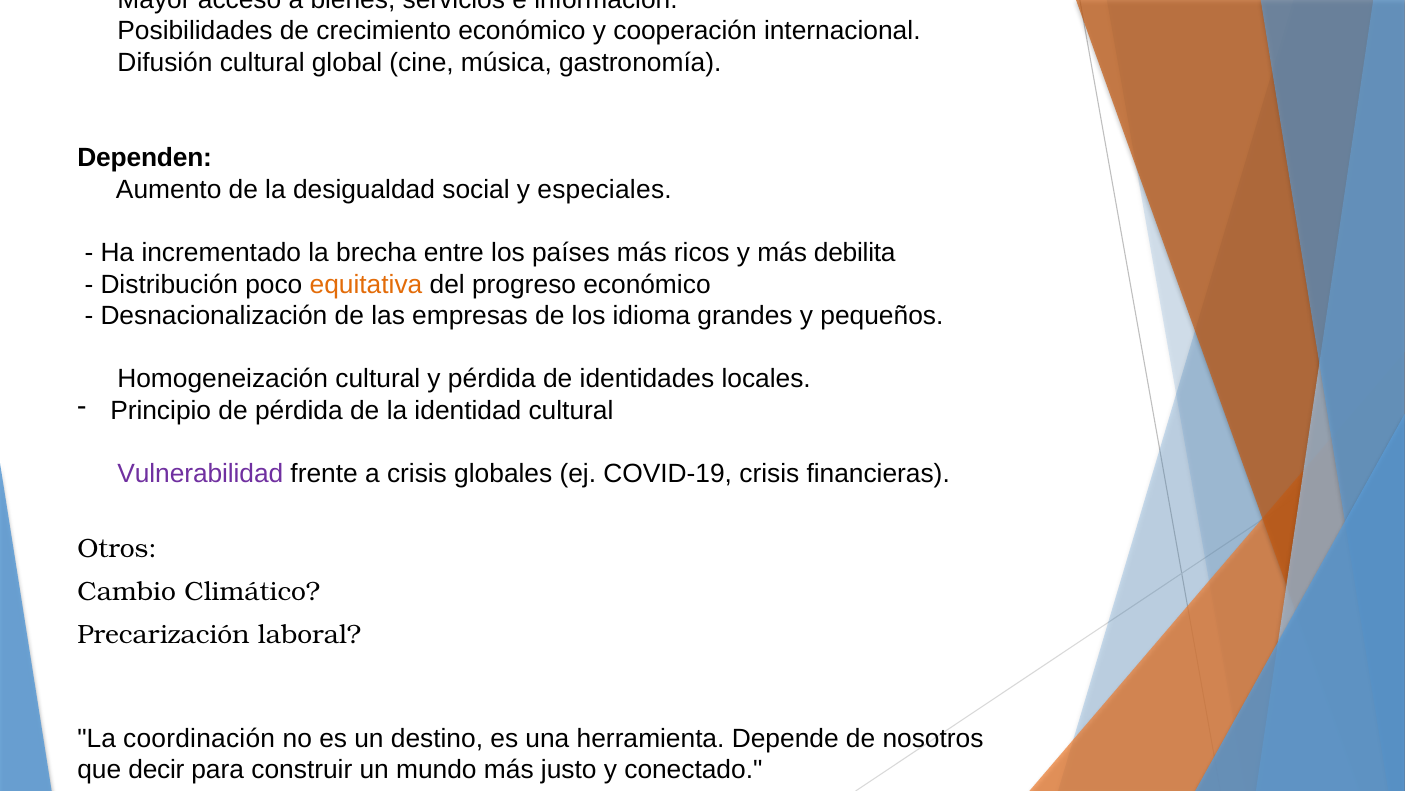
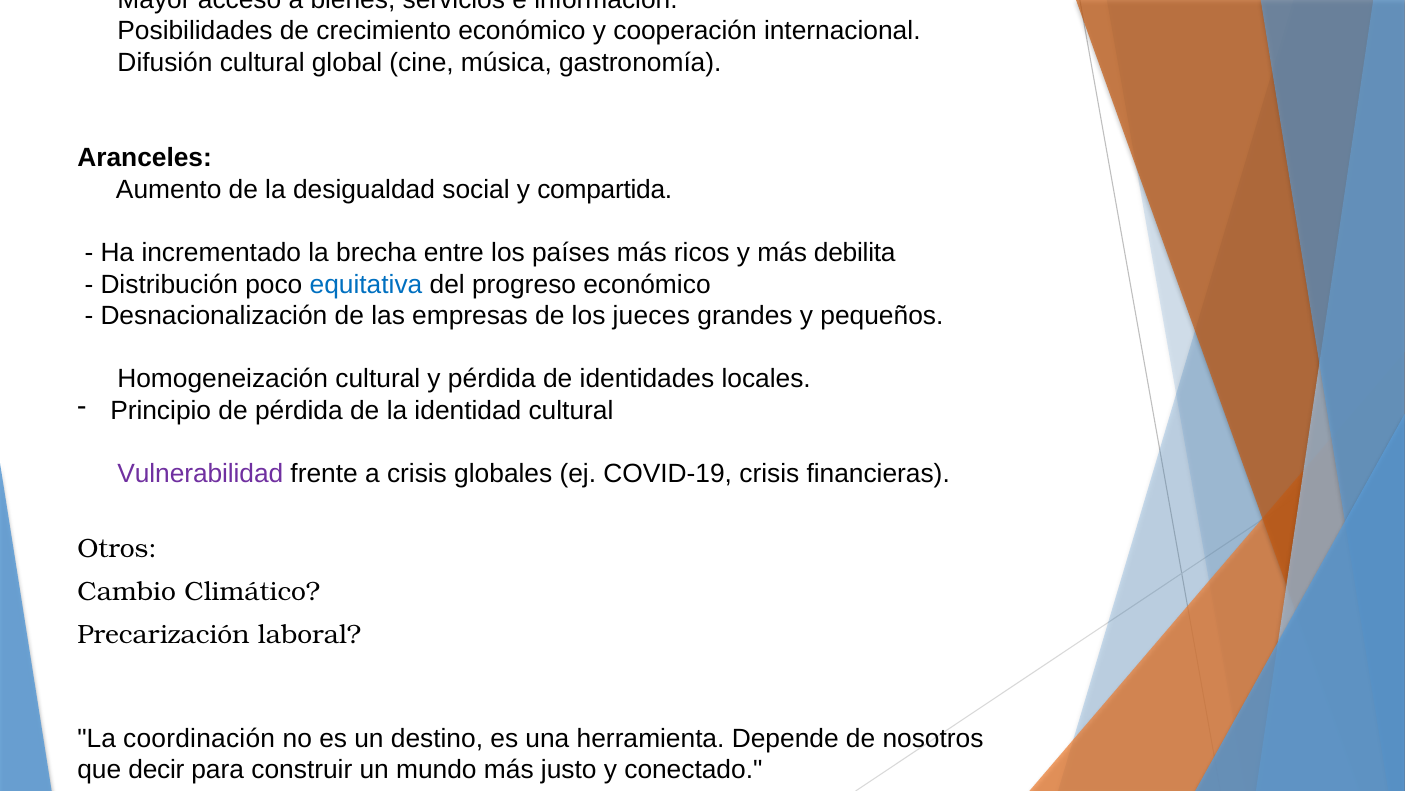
Dependen: Dependen -> Aranceles
especiales: especiales -> compartida
equitativa colour: orange -> blue
idioma: idioma -> jueces
